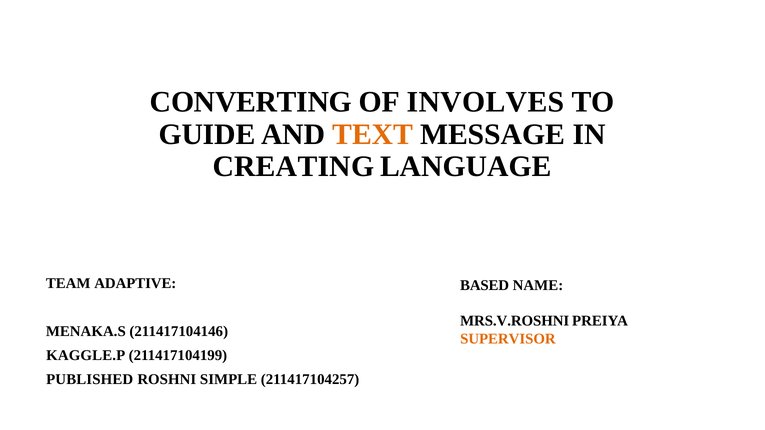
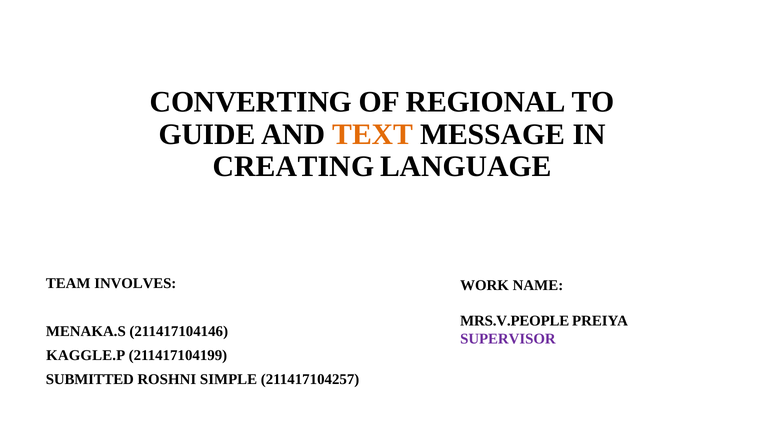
INVOLVES: INVOLVES -> REGIONAL
ADAPTIVE: ADAPTIVE -> INVOLVES
BASED: BASED -> WORK
MRS.V.ROSHNI: MRS.V.ROSHNI -> MRS.V.PEOPLE
SUPERVISOR colour: orange -> purple
PUBLISHED: PUBLISHED -> SUBMITTED
